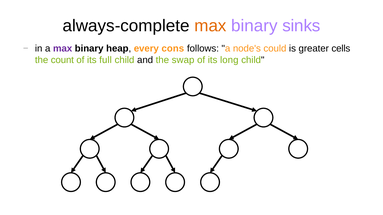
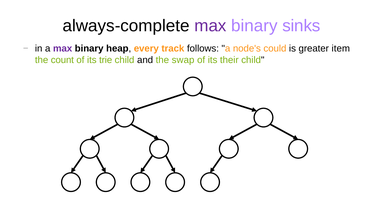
max at (210, 26) colour: orange -> purple
cons: cons -> track
cells: cells -> item
full: full -> trie
long: long -> their
